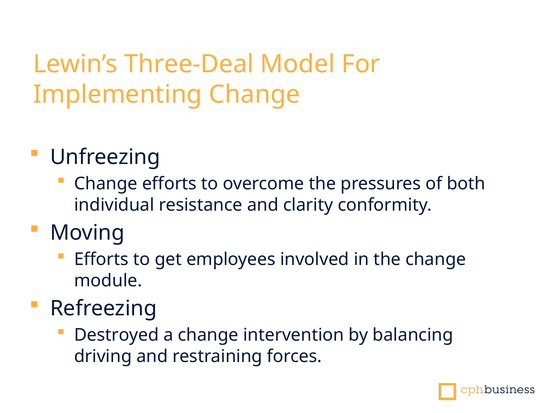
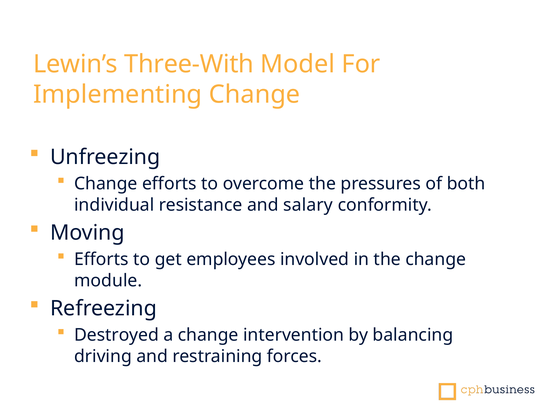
Three-Deal: Three-Deal -> Three-With
clarity: clarity -> salary
